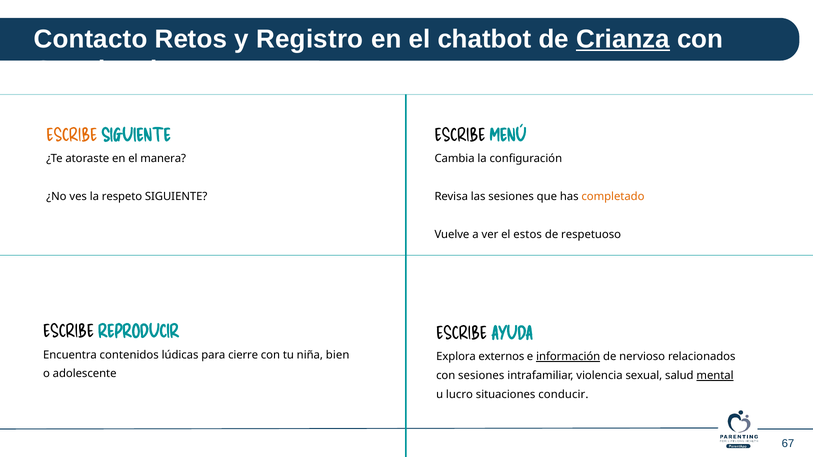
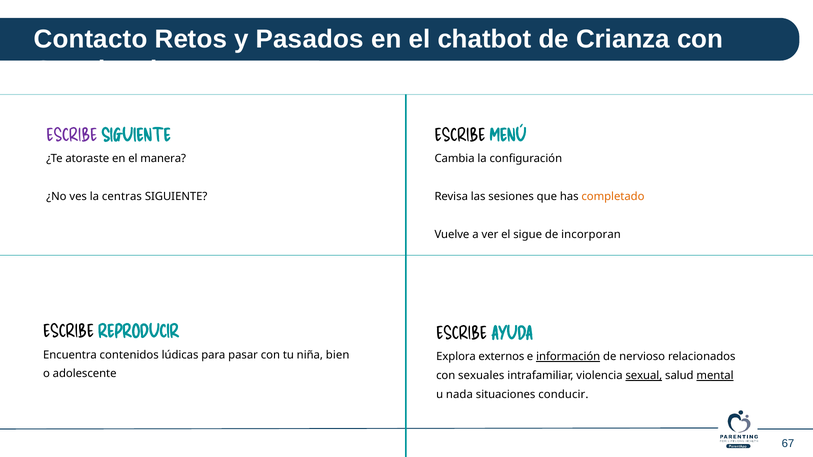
Registro: Registro -> Pasados
Crianza underline: present -> none
ESCRIBE at (72, 136) colour: orange -> purple
respeto: respeto -> centras
estos: estos -> sigue
respetuoso: respetuoso -> incorporan
cierre: cierre -> pasar
con sesiones: sesiones -> sexuales
sexual underline: none -> present
lucro: lucro -> nada
